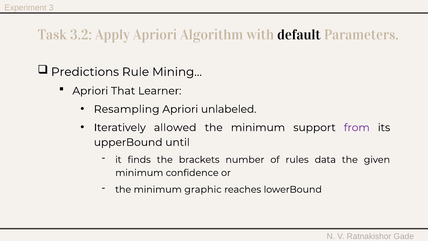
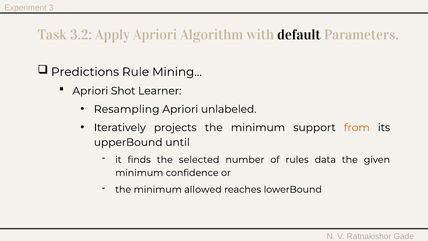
That: That -> Shot
allowed: allowed -> projects
from colour: purple -> orange
brackets: brackets -> selected
graphic: graphic -> allowed
